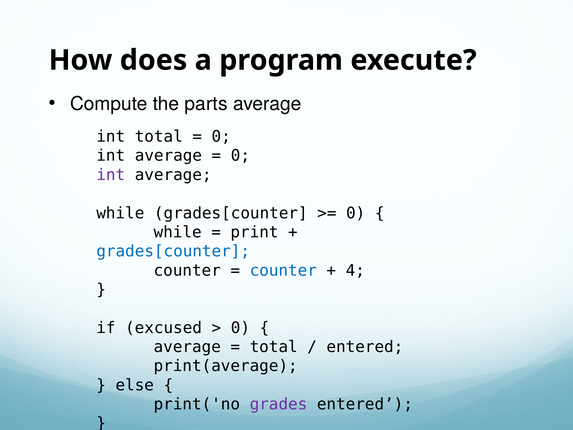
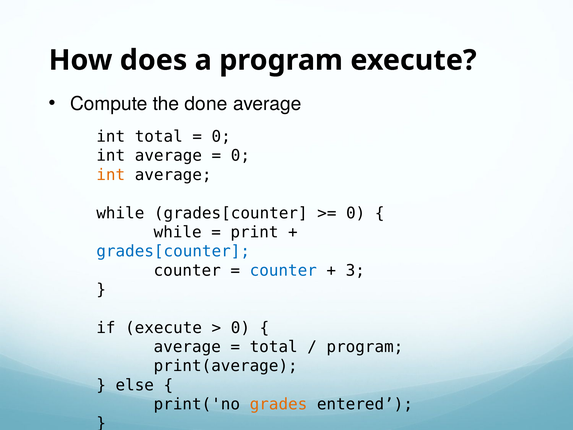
parts: parts -> done
int at (111, 175) colour: purple -> orange
4: 4 -> 3
if excused: excused -> execute
entered at (365, 347): entered -> program
grades colour: purple -> orange
